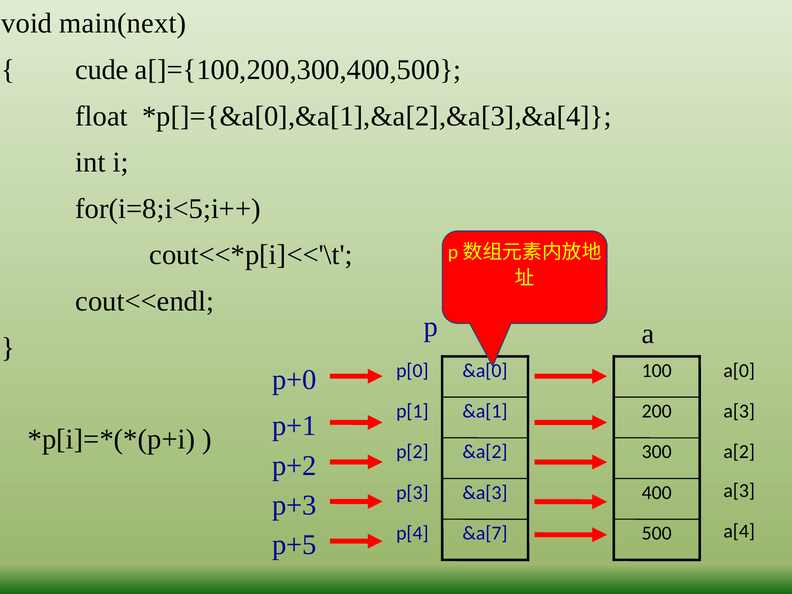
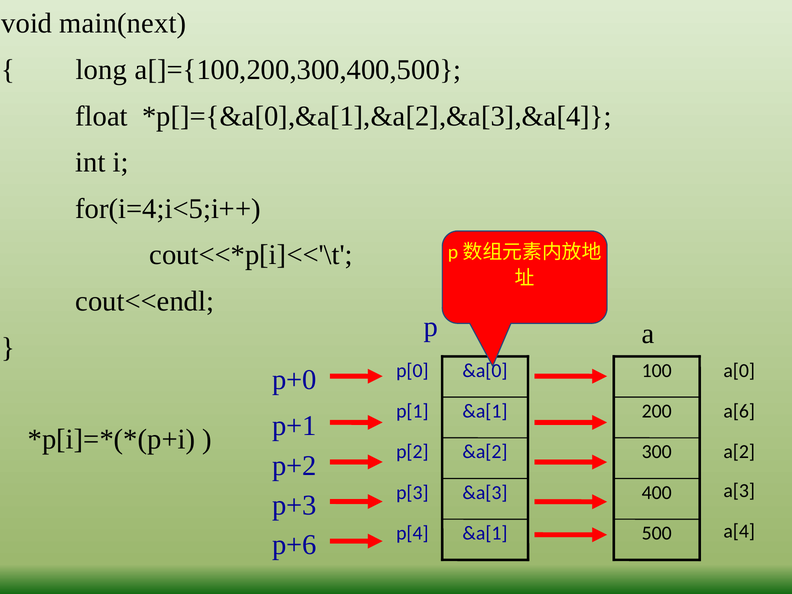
cude: cude -> long
for(i=8;i<5;i++: for(i=8;i<5;i++ -> for(i=4;i<5;i++
a[3 at (739, 411): a[3 -> a[6
&a[7 at (485, 533): &a[7 -> &a[1
p+5: p+5 -> p+6
